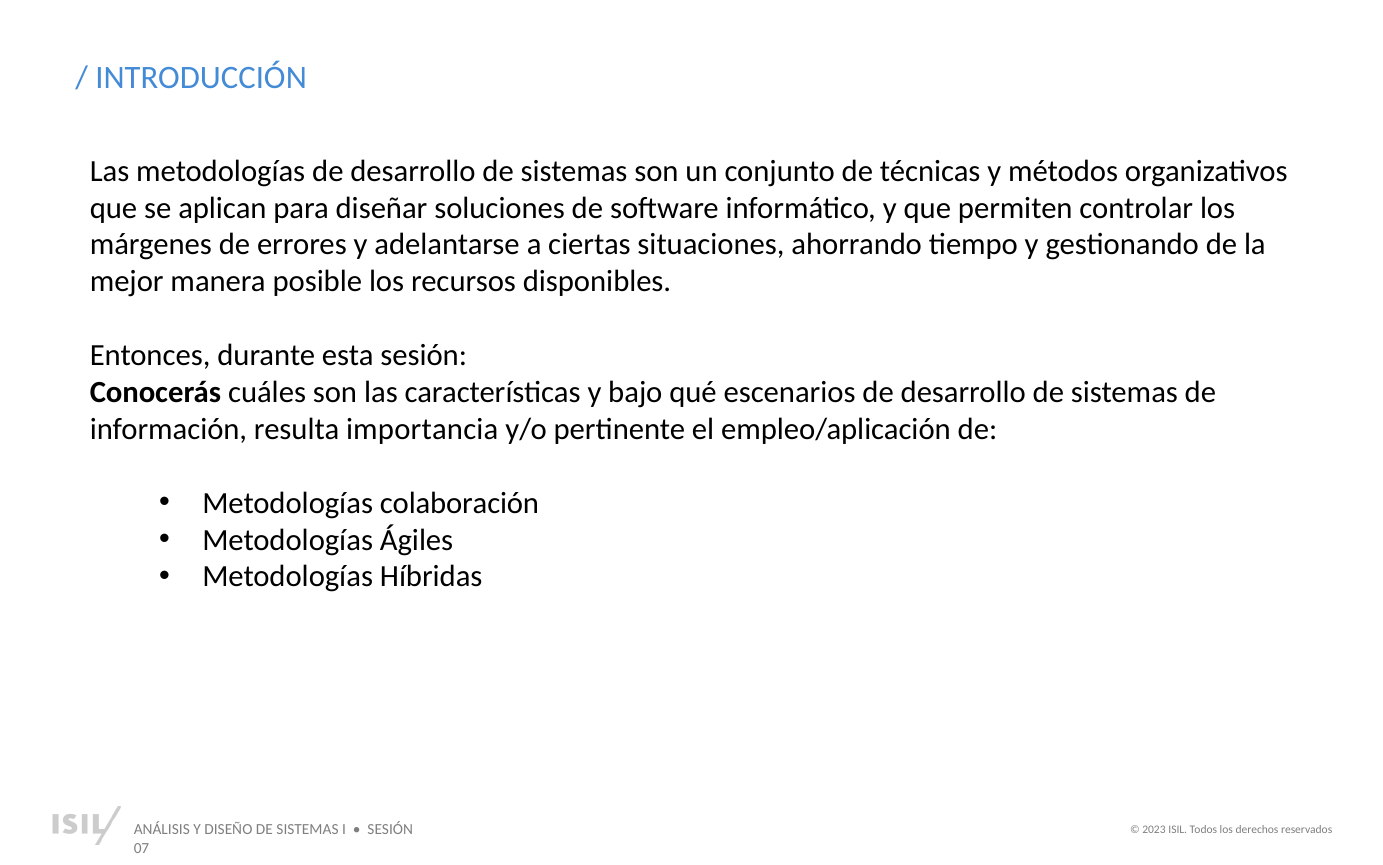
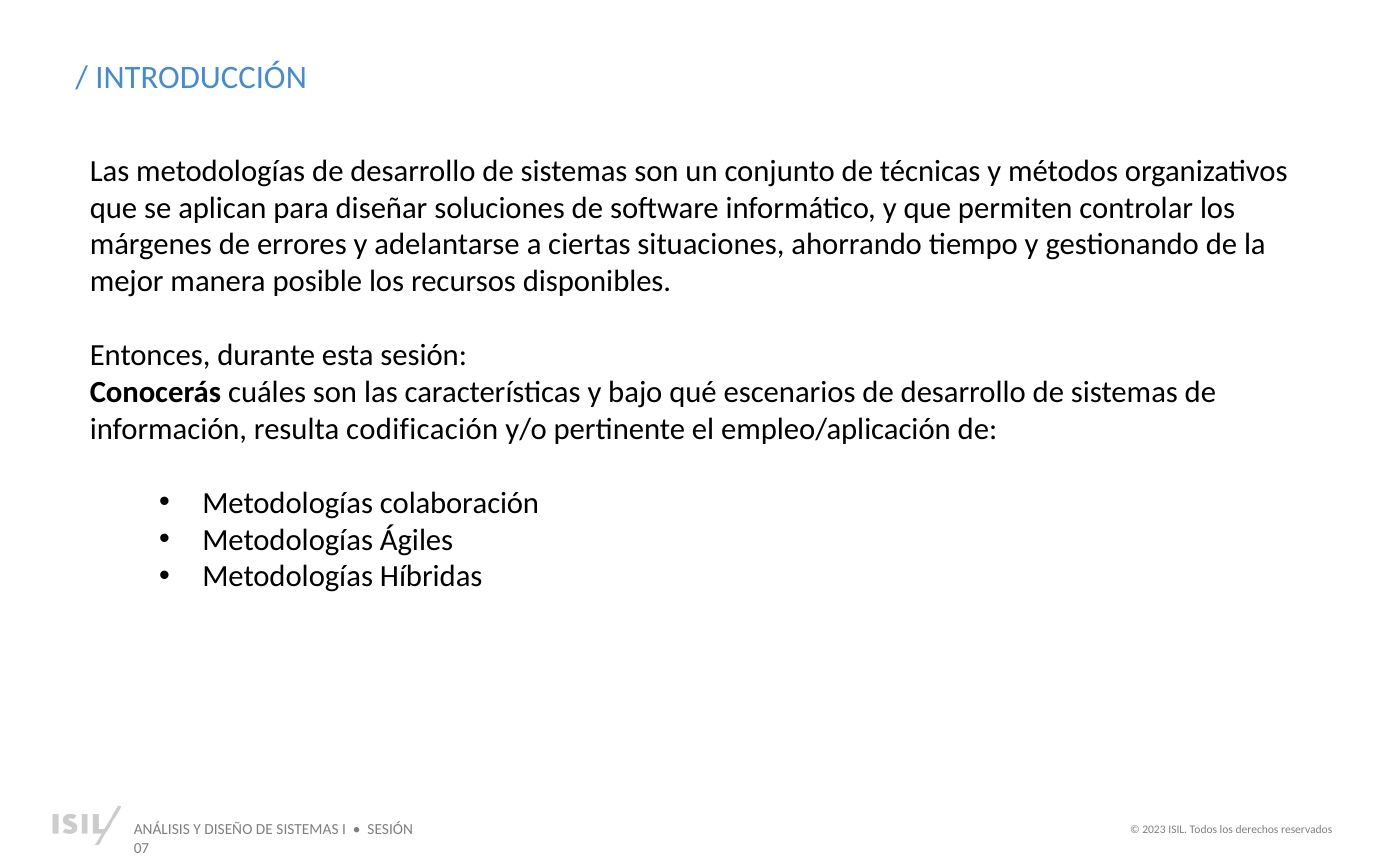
importancia: importancia -> codificación
